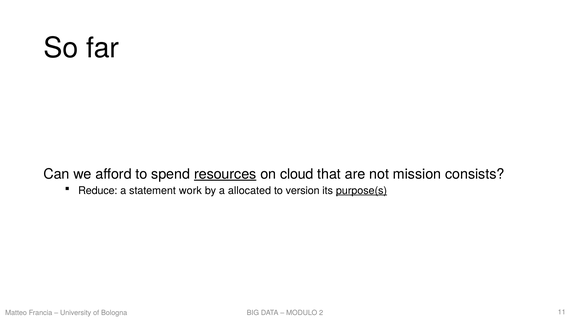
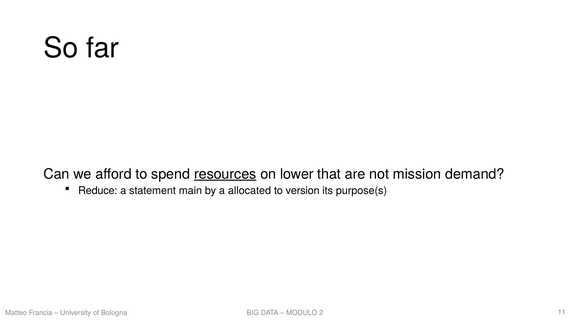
cloud: cloud -> lower
consists: consists -> demand
work: work -> main
purpose(s underline: present -> none
